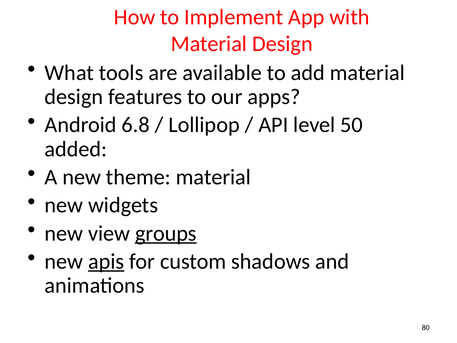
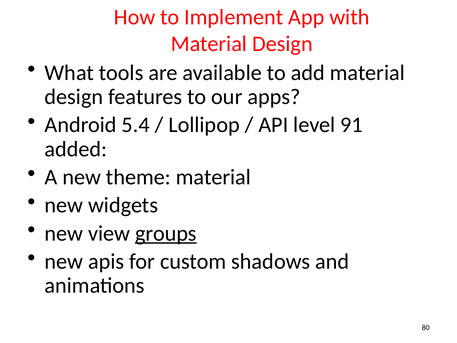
6.8: 6.8 -> 5.4
50: 50 -> 91
apis underline: present -> none
